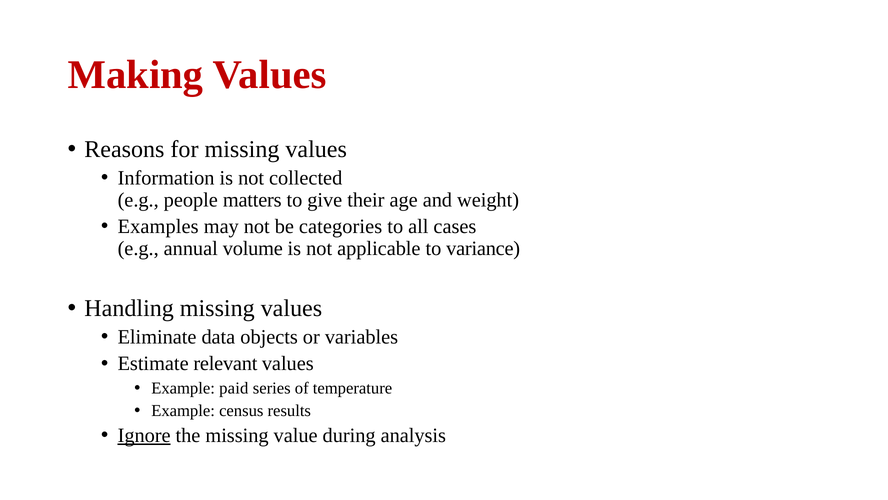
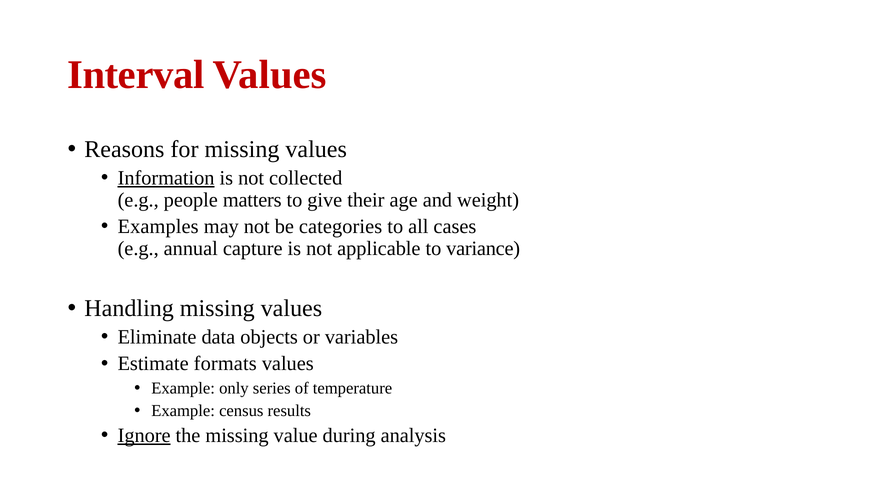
Making: Making -> Interval
Information underline: none -> present
volume: volume -> capture
relevant: relevant -> formats
paid: paid -> only
